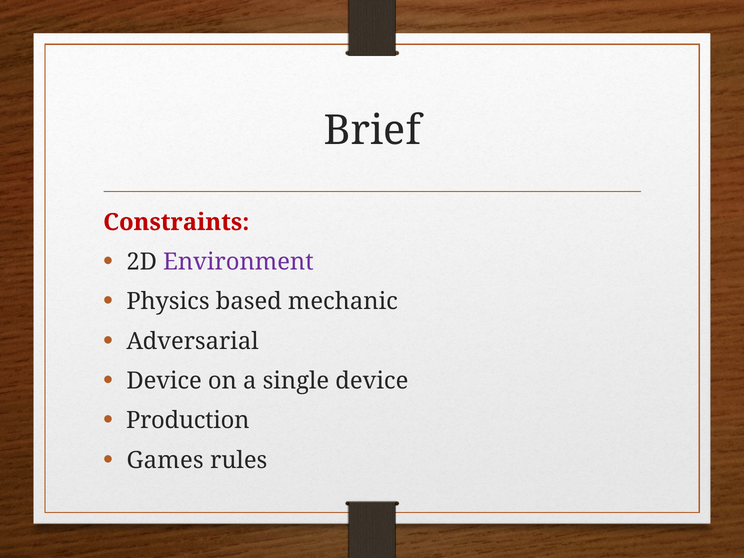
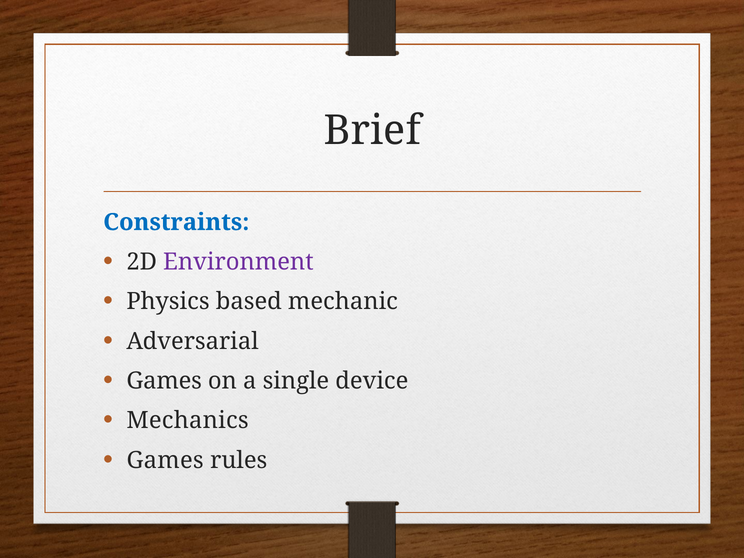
Constraints colour: red -> blue
Device at (164, 381): Device -> Games
Production: Production -> Mechanics
